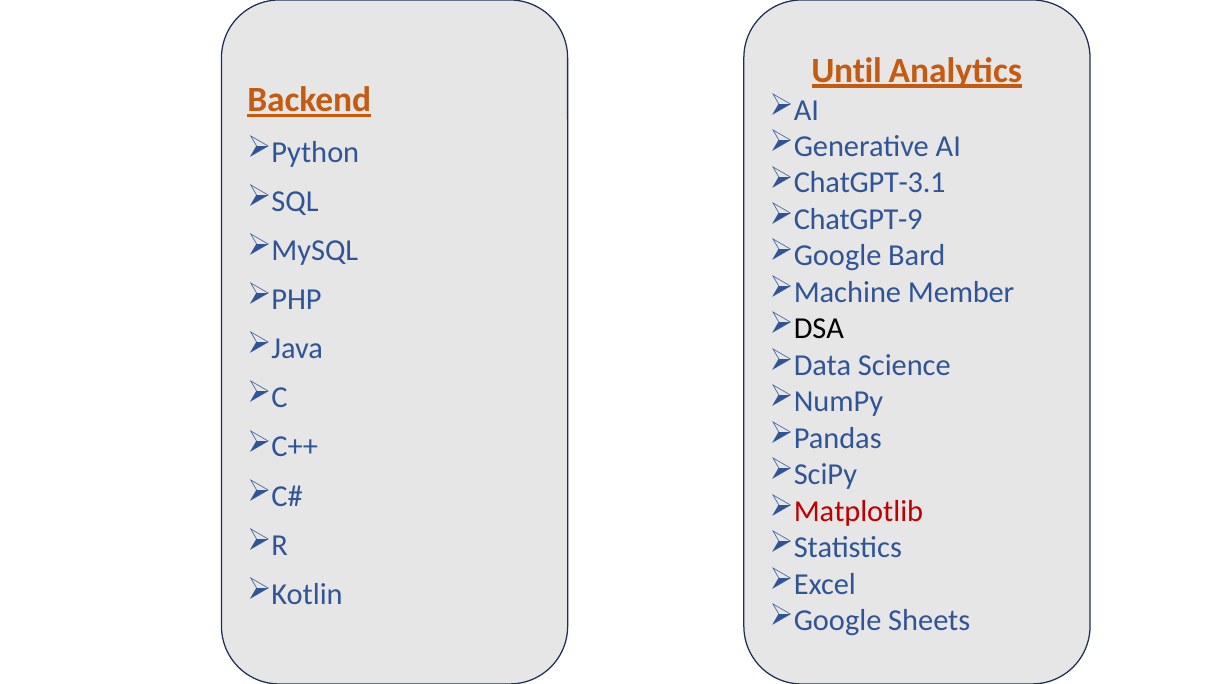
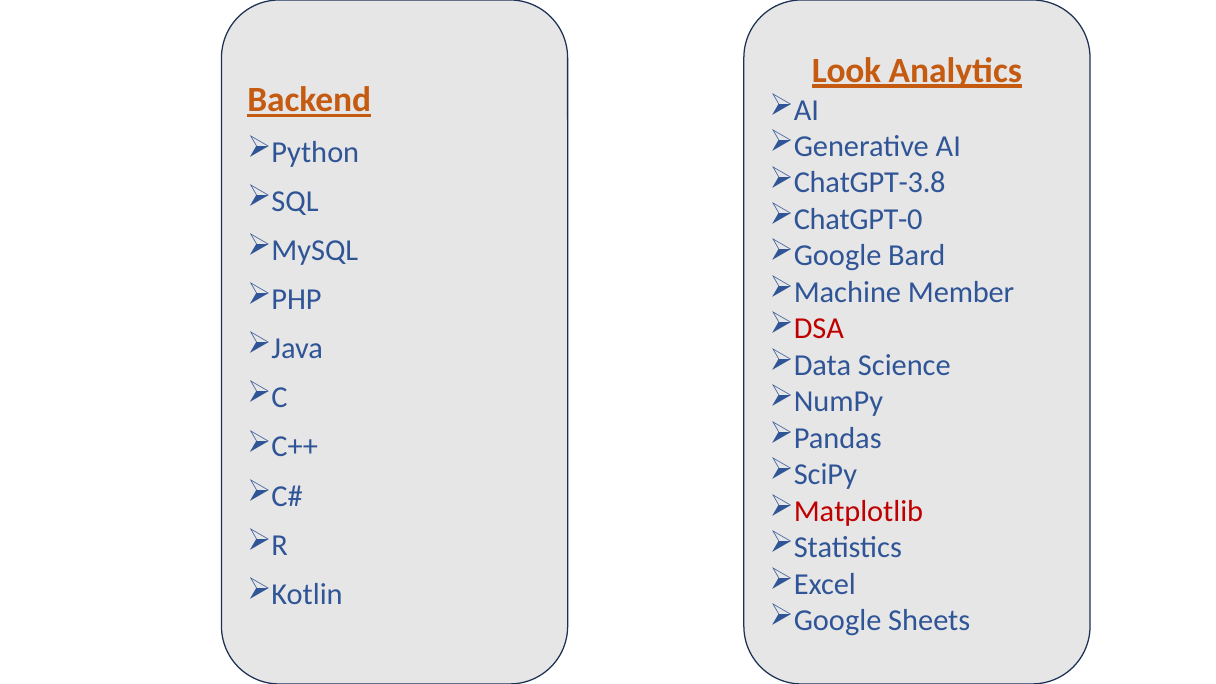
Until: Until -> Look
ChatGPT-3.1: ChatGPT-3.1 -> ChatGPT-3.8
ChatGPT-9: ChatGPT-9 -> ChatGPT-0
DSA colour: black -> red
